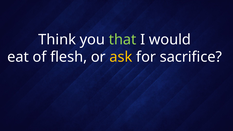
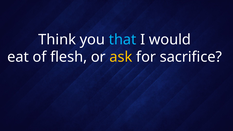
that colour: light green -> light blue
